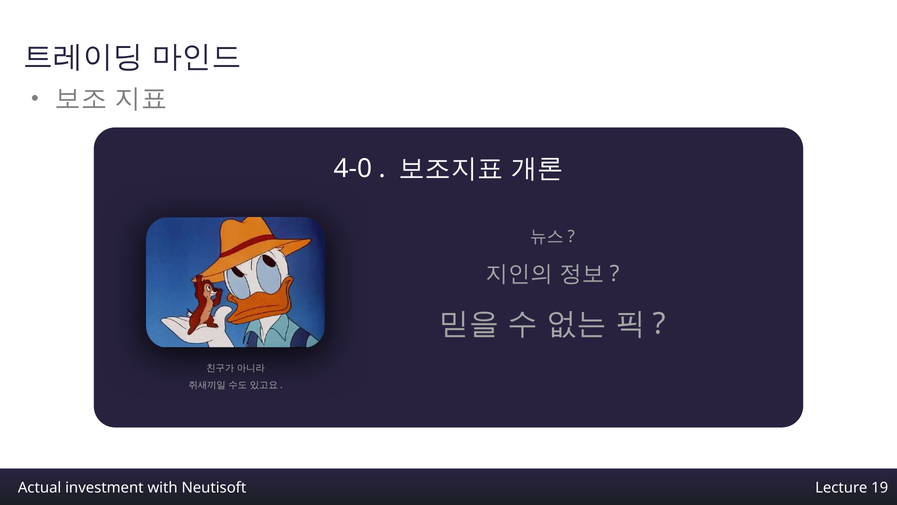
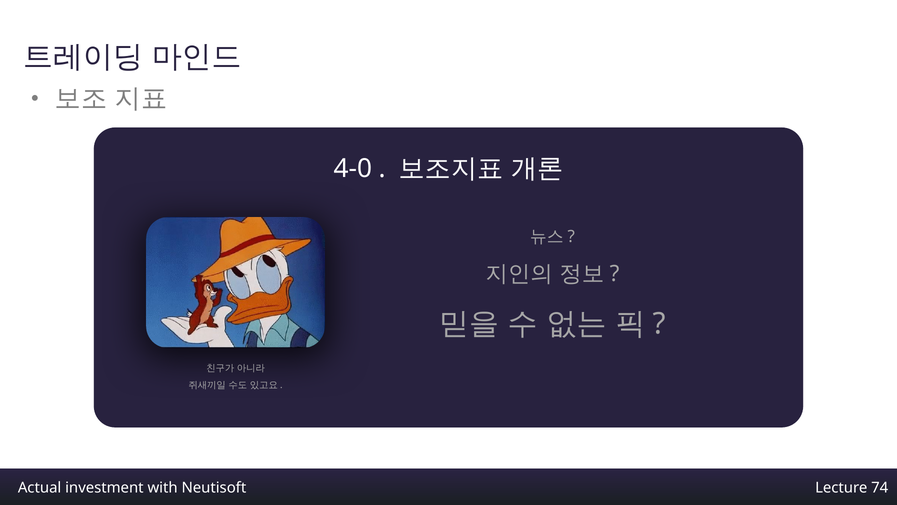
19: 19 -> 74
